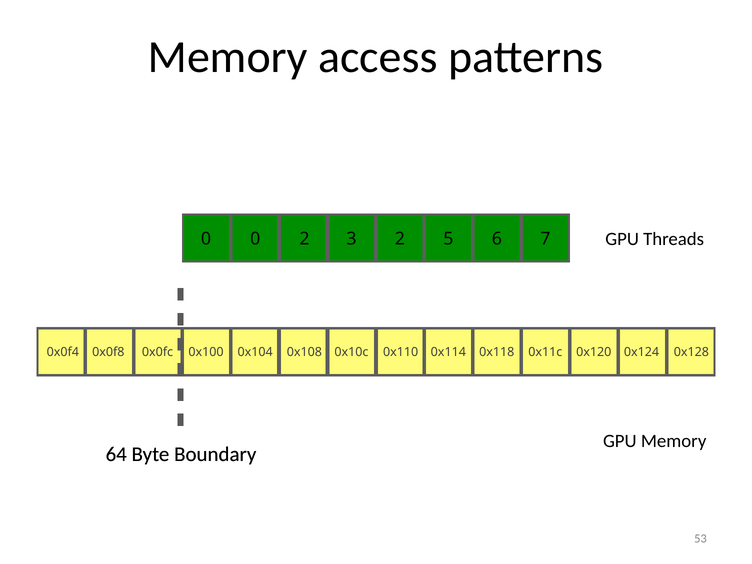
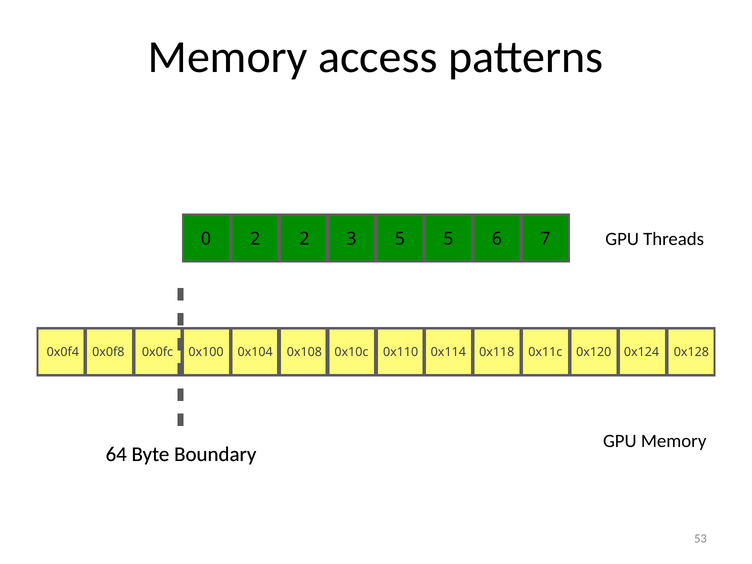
0 0: 0 -> 2
3 2: 2 -> 5
